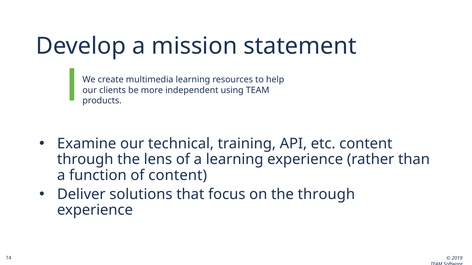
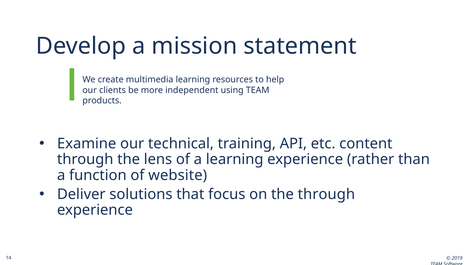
of content: content -> website
